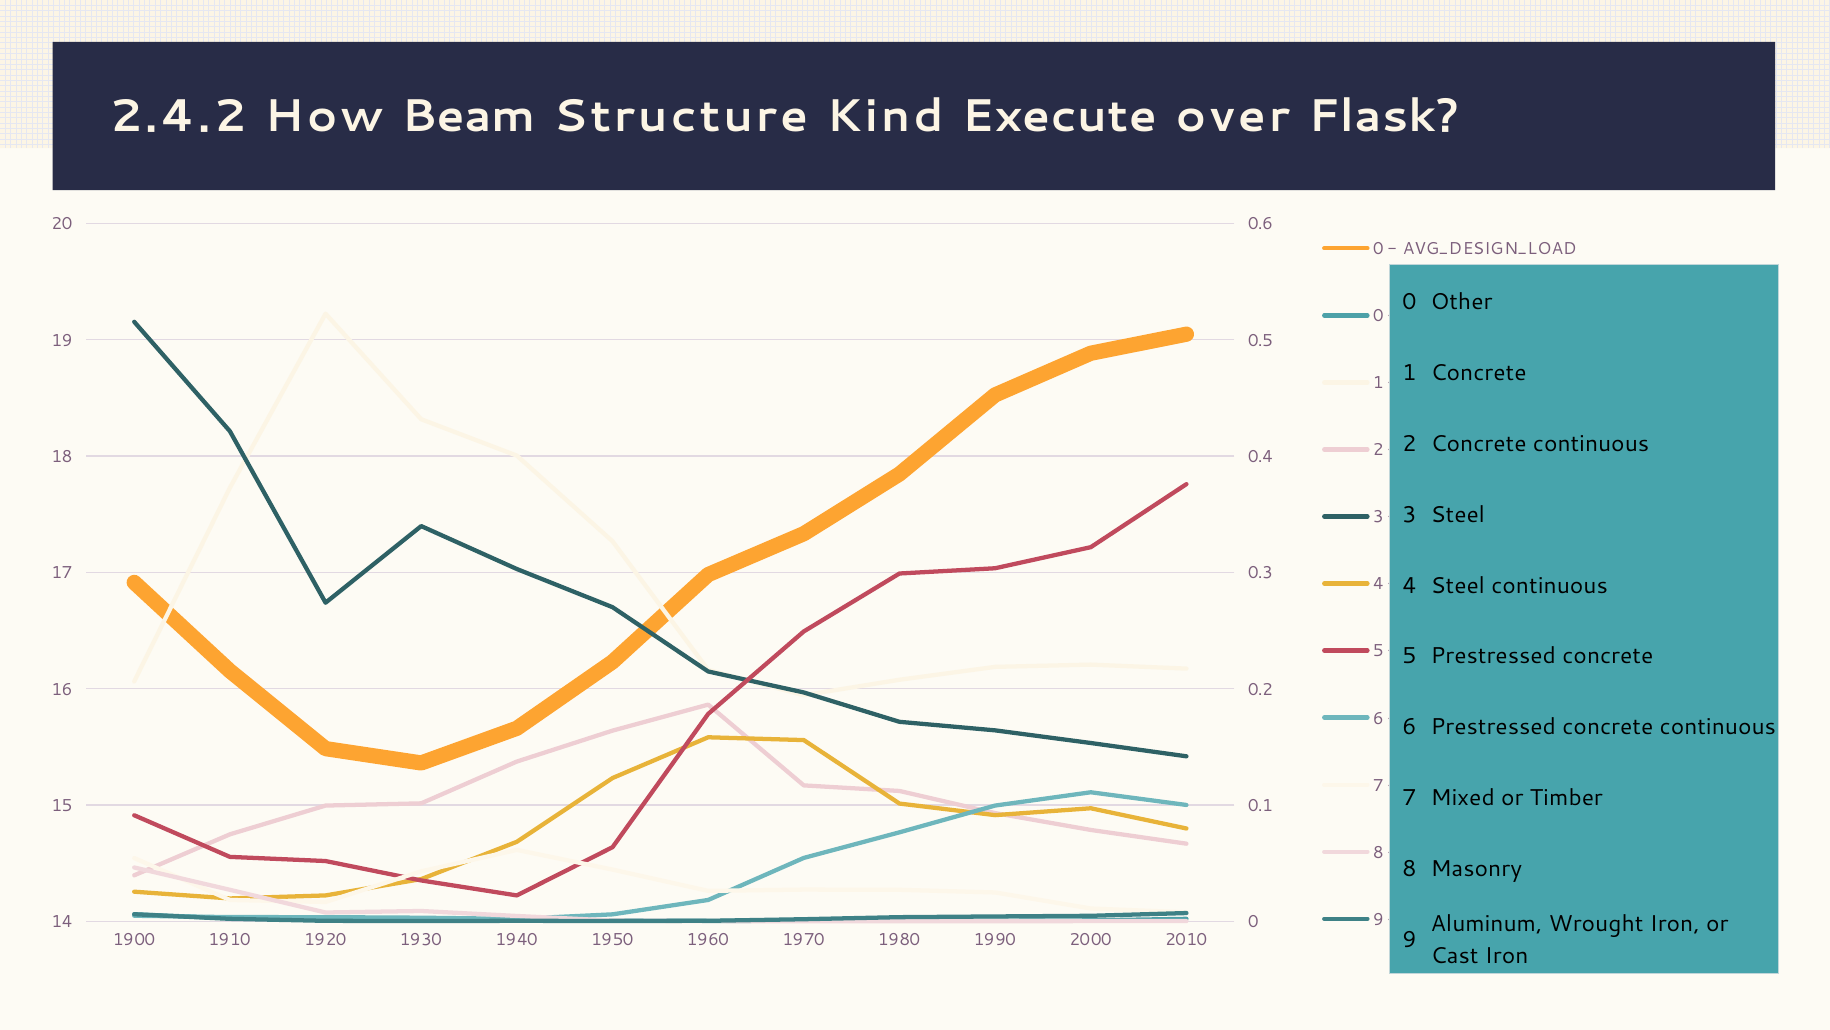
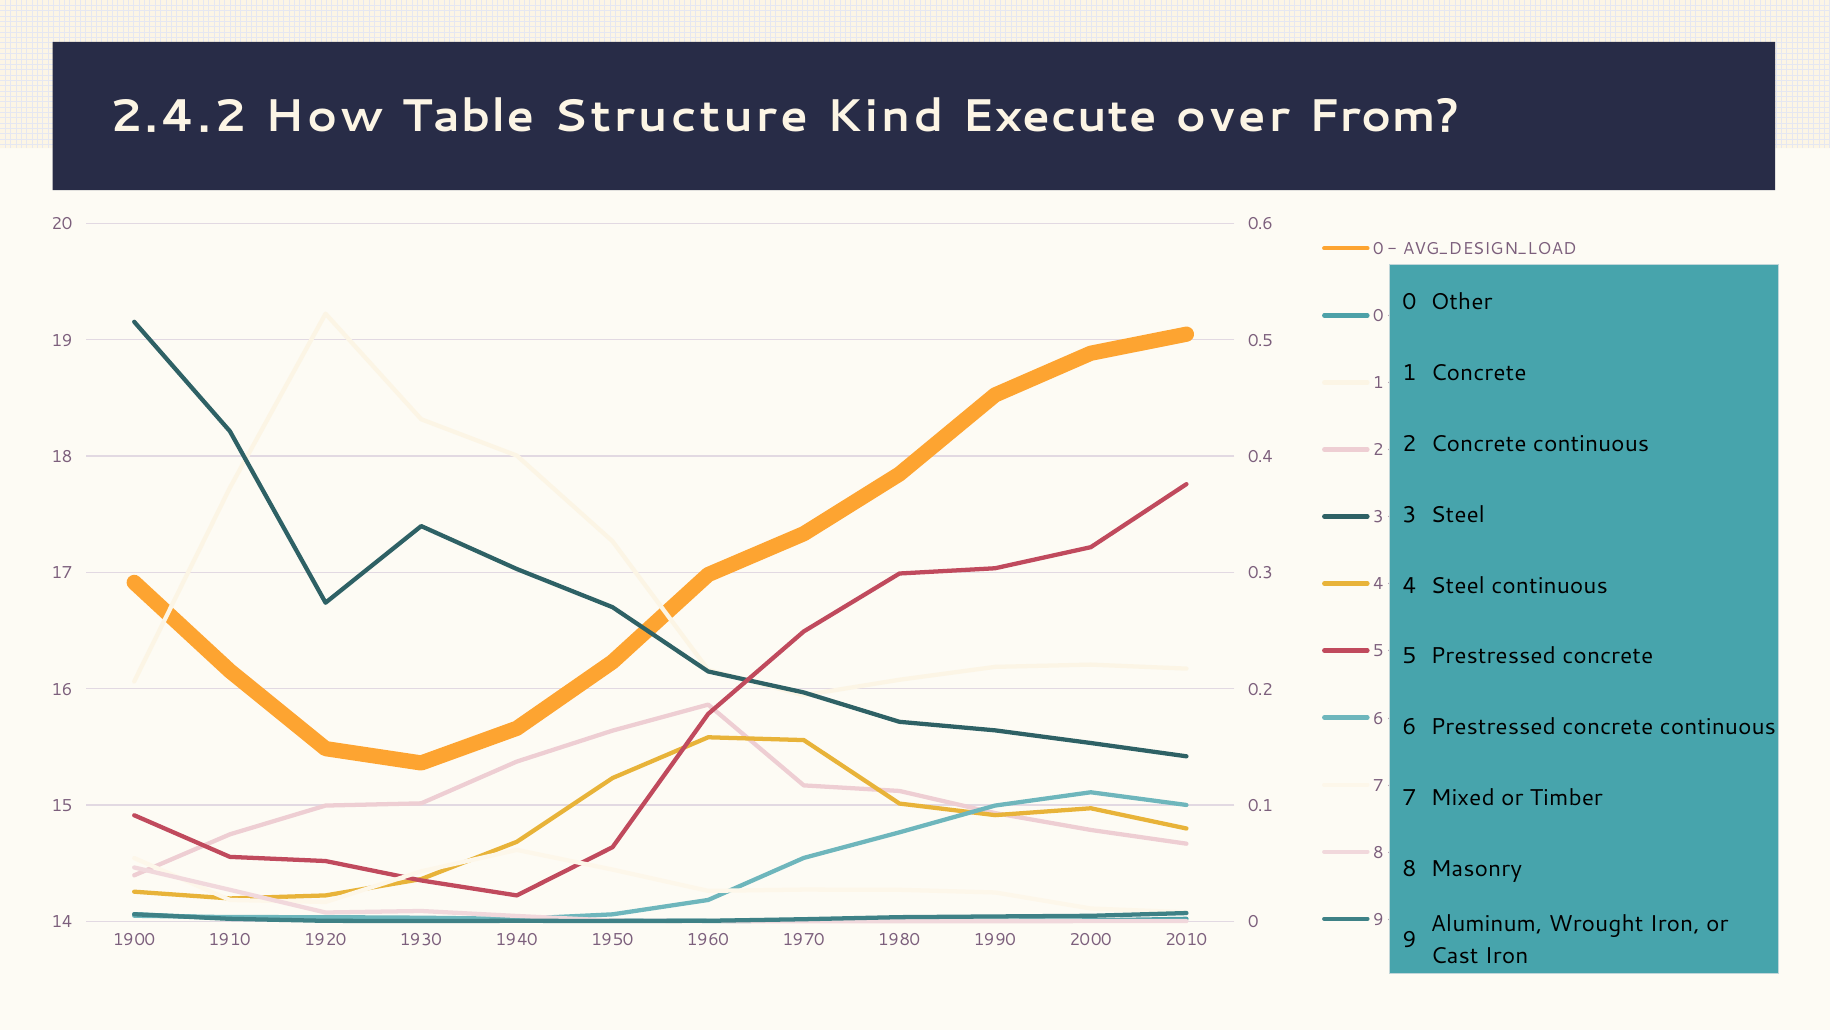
Beam: Beam -> Table
Flask: Flask -> From
